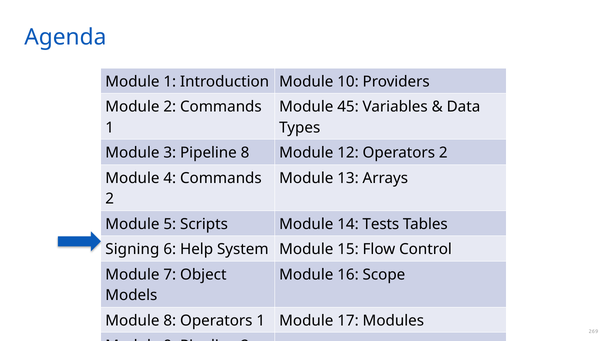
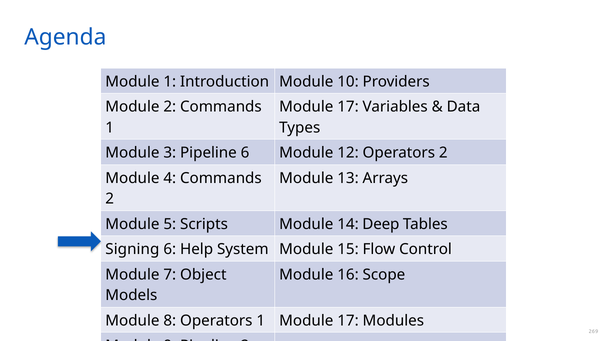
45 at (348, 107): 45 -> 17
Pipeline 8: 8 -> 6
Tests: Tests -> Deep
